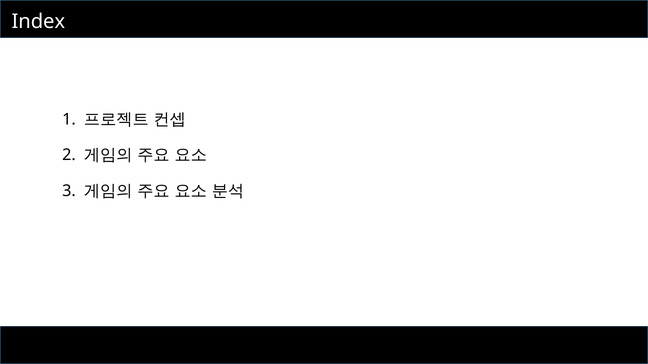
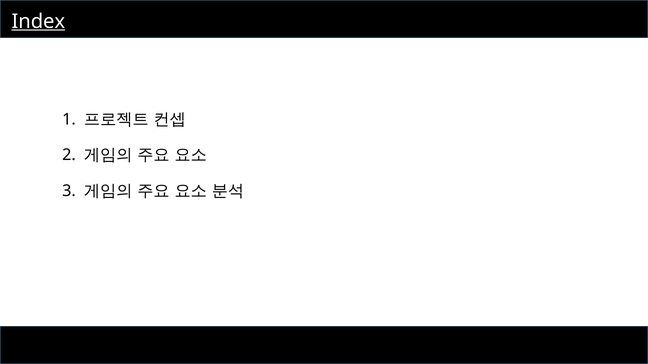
Index underline: none -> present
